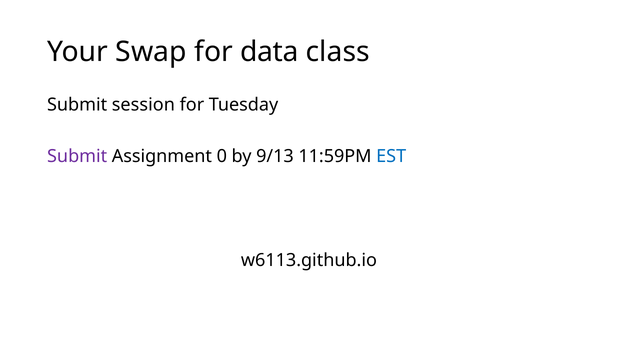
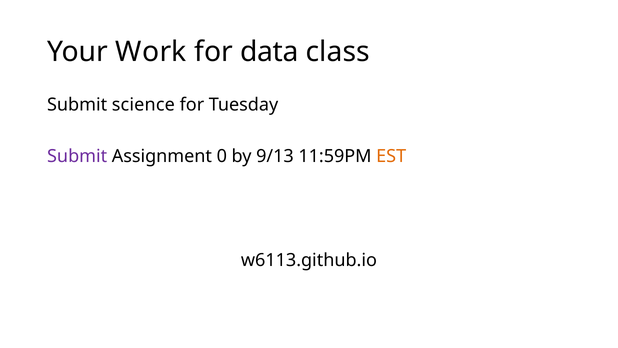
Swap: Swap -> Work
session: session -> science
EST colour: blue -> orange
